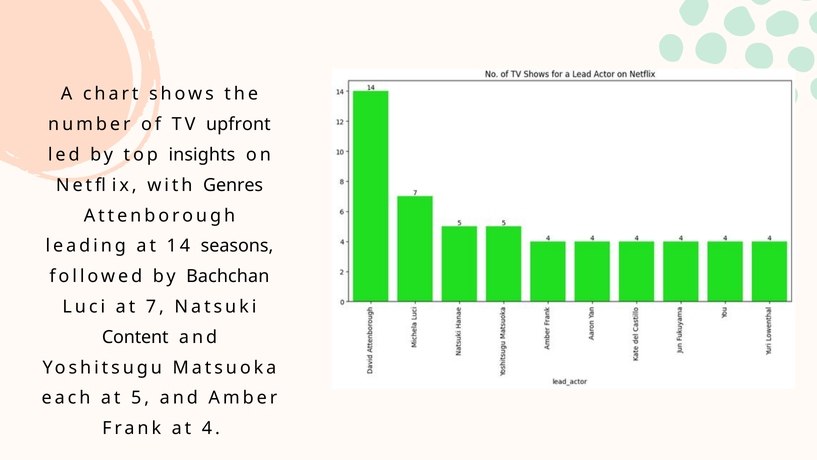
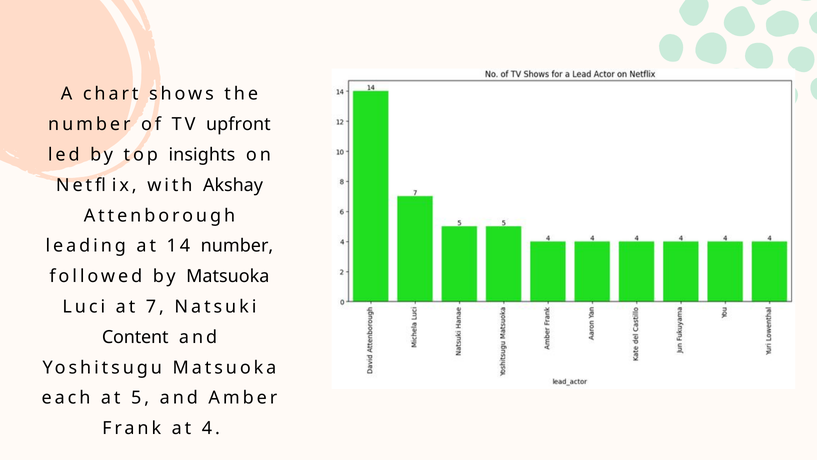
Genres: Genres -> Akshay
14 seasons: seasons -> number
by Bachchan: Bachchan -> Matsuoka
